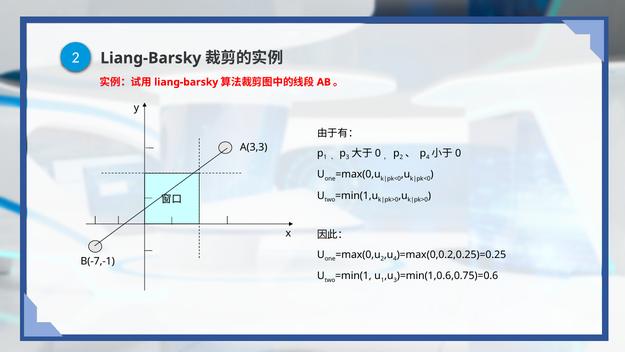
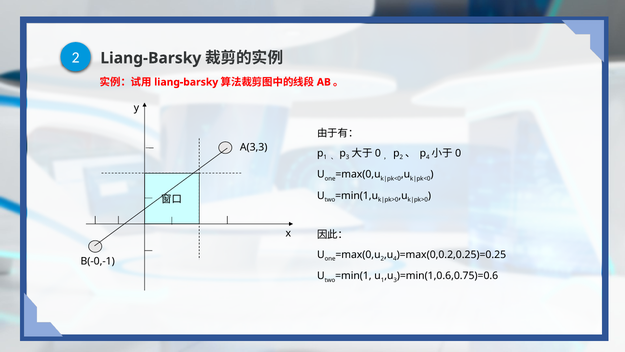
B(-7,-1: B(-7,-1 -> B(-0,-1
